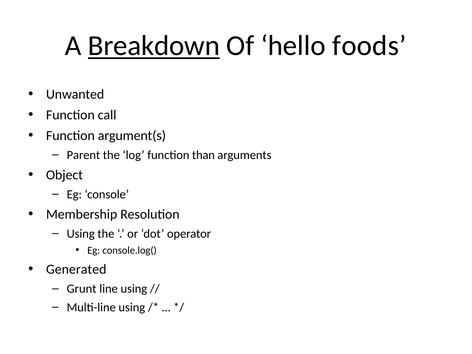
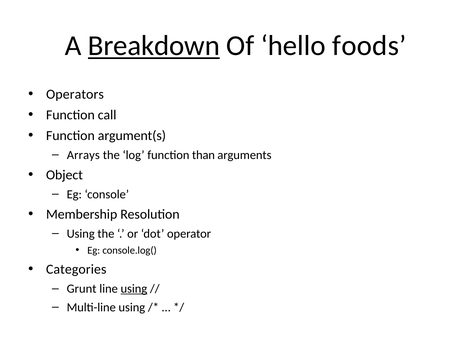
Unwanted: Unwanted -> Operators
Parent: Parent -> Arrays
Generated: Generated -> Categories
using at (134, 289) underline: none -> present
